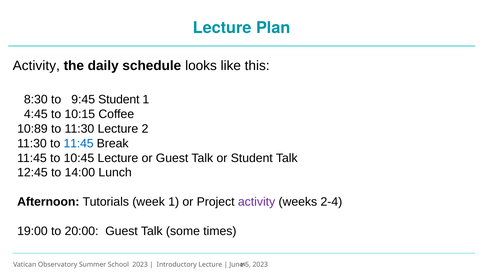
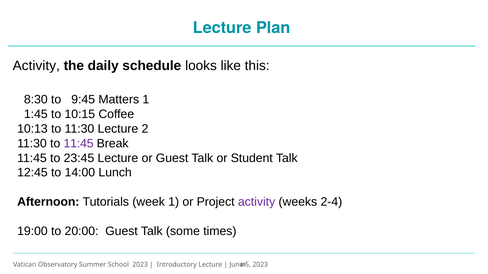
9:45 Student: Student -> Matters
4:45: 4:45 -> 1:45
10:89: 10:89 -> 10:13
11:45 at (79, 144) colour: blue -> purple
10:45: 10:45 -> 23:45
